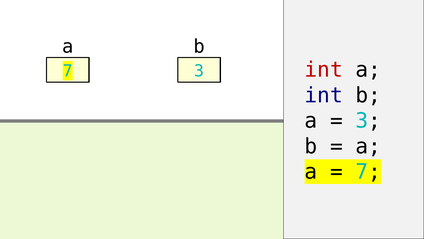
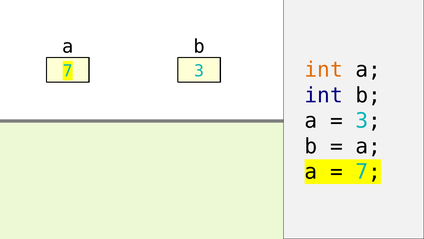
int at (324, 70) colour: red -> orange
